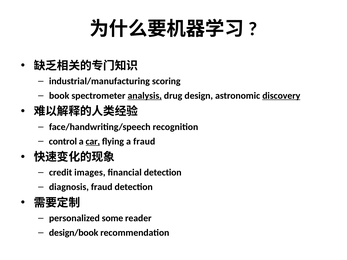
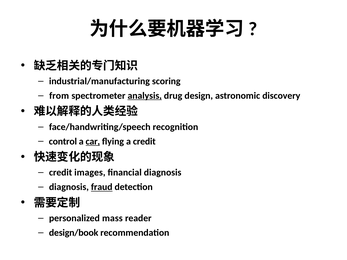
book: book -> from
discovery underline: present -> none
a fraud: fraud -> credit
financial detection: detection -> diagnosis
fraud at (102, 187) underline: none -> present
some: some -> mass
